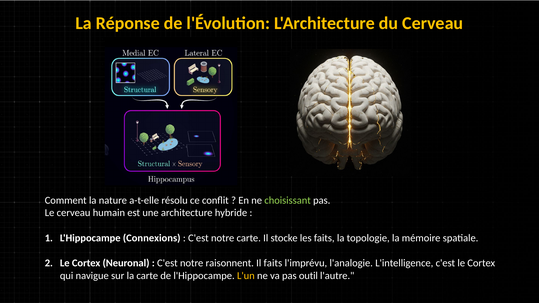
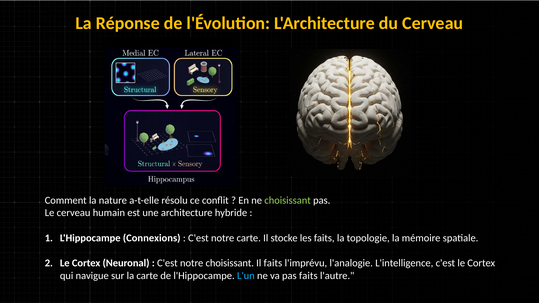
notre raisonnent: raisonnent -> choisissant
L'un colour: yellow -> light blue
pas outil: outil -> faits
